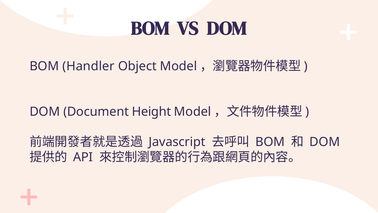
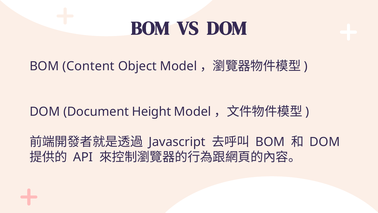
Handler: Handler -> Content
